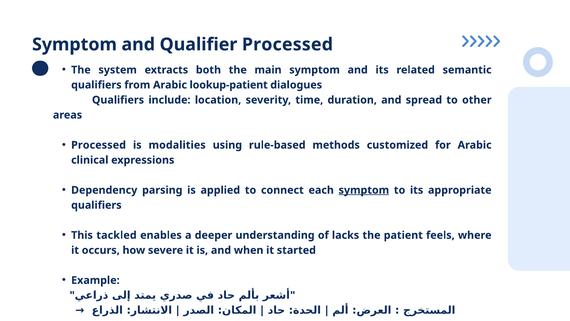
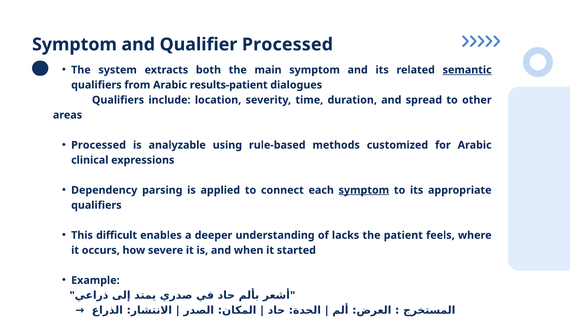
semantic underline: none -> present
lookup-patient: lookup-patient -> results-patient
modalities: modalities -> analyzable
tackled: tackled -> difficult
